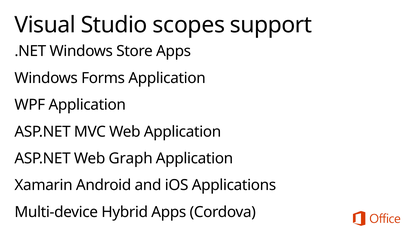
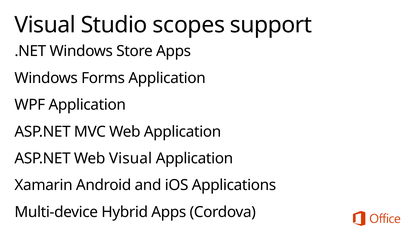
Web Graph: Graph -> Visual
